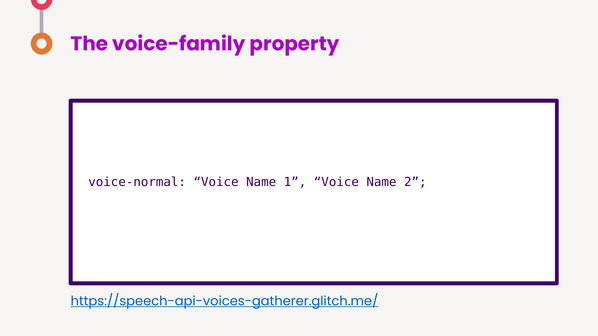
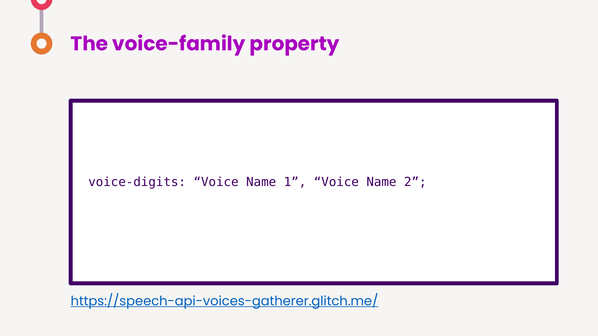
voice-normal: voice-normal -> voice-digits
